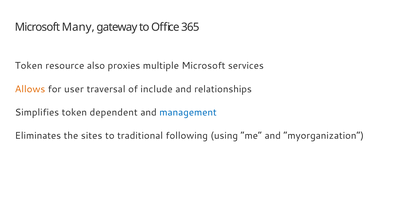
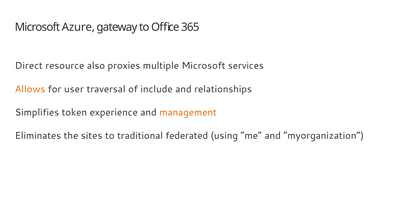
Many: Many -> Azure
Token at (29, 66): Token -> Direct
dependent: dependent -> experience
management colour: blue -> orange
following: following -> federated
